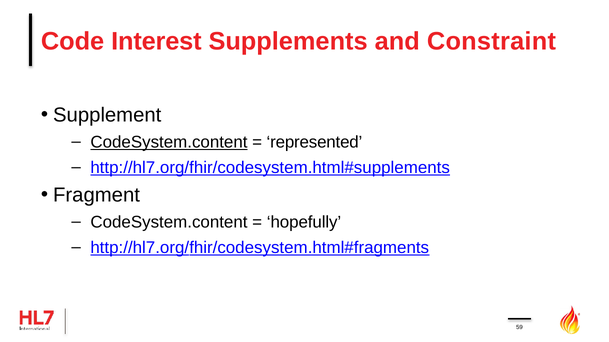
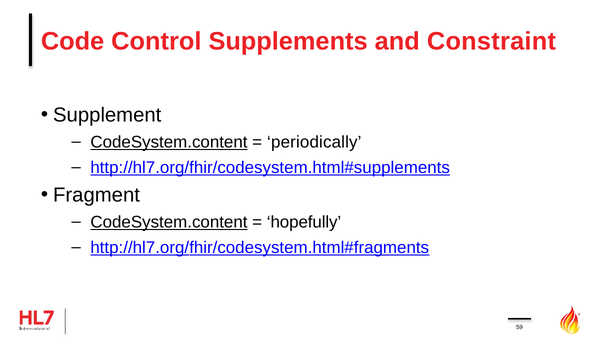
Interest: Interest -> Control
represented: represented -> periodically
CodeSystem.content at (169, 223) underline: none -> present
